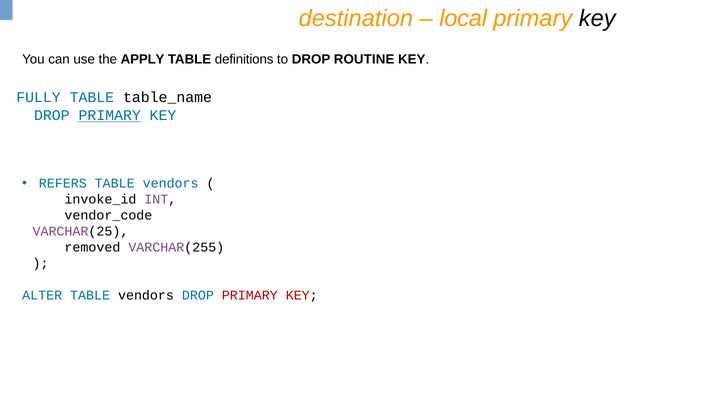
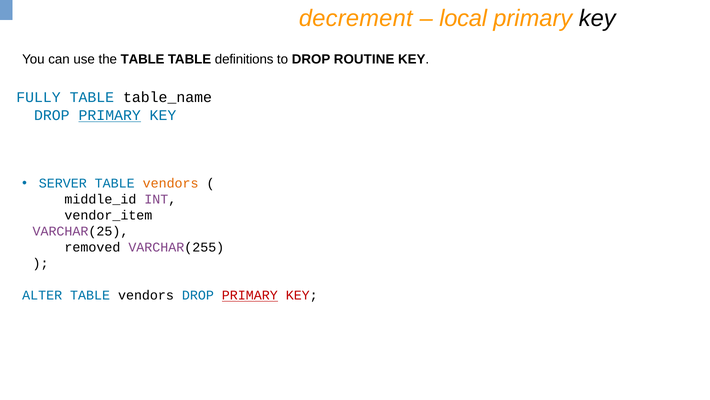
destination: destination -> decrement
the APPLY: APPLY -> TABLE
REFERS: REFERS -> SERVER
vendors at (171, 183) colour: blue -> orange
invoke_id: invoke_id -> middle_id
vendor_code: vendor_code -> vendor_item
PRIMARY at (250, 295) underline: none -> present
